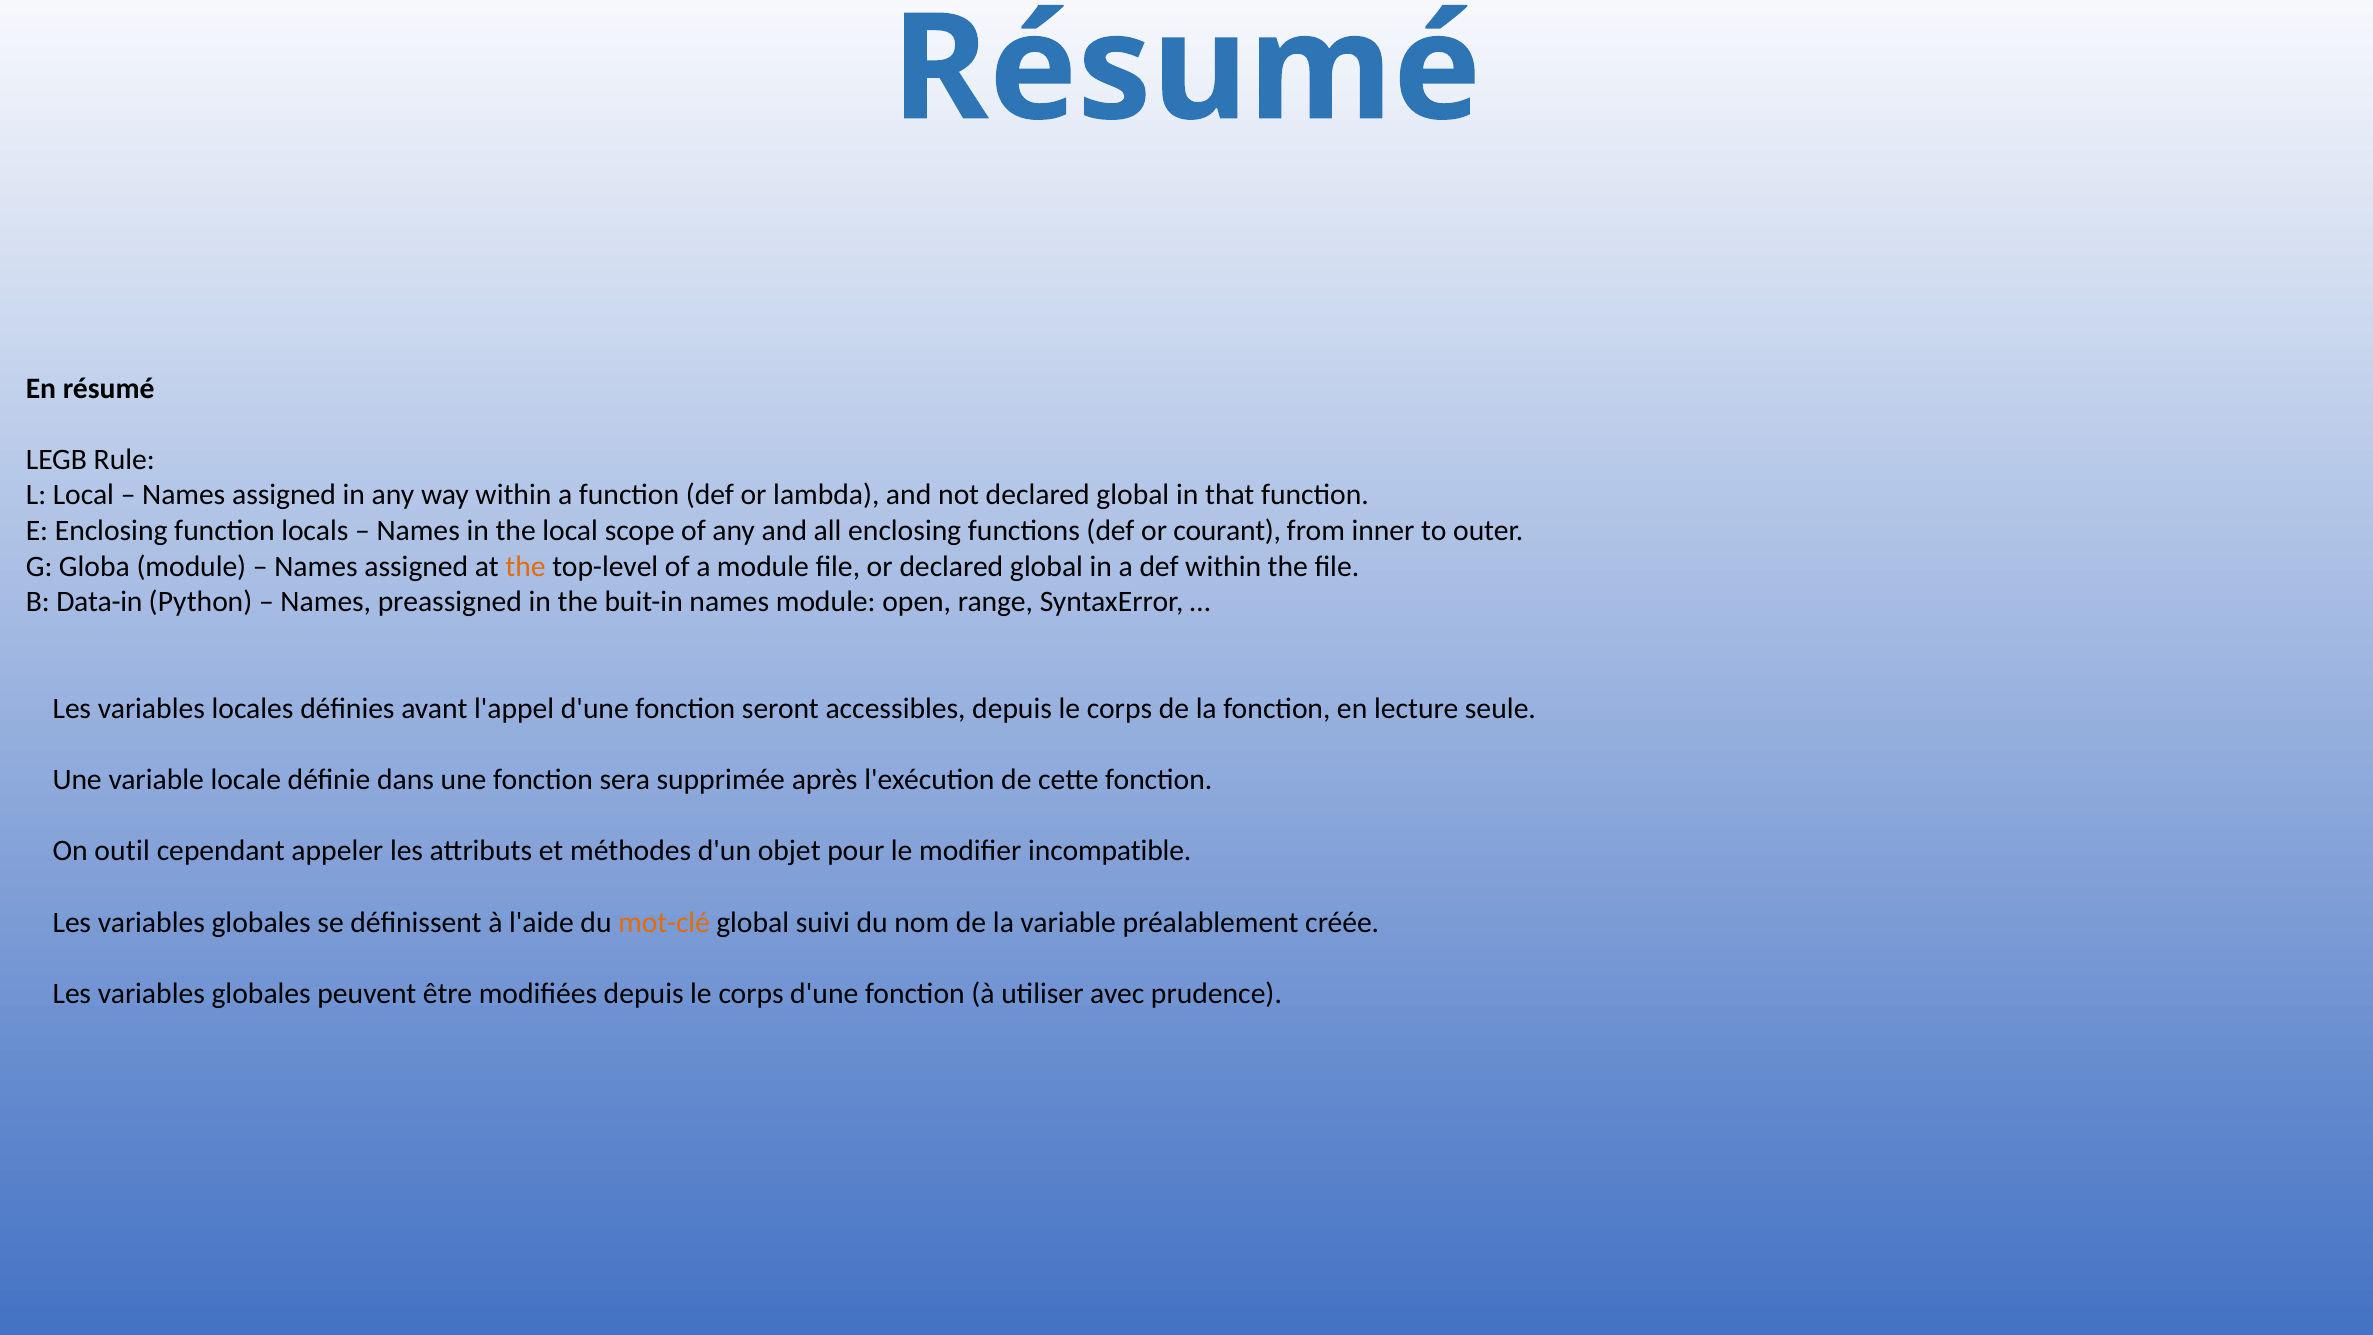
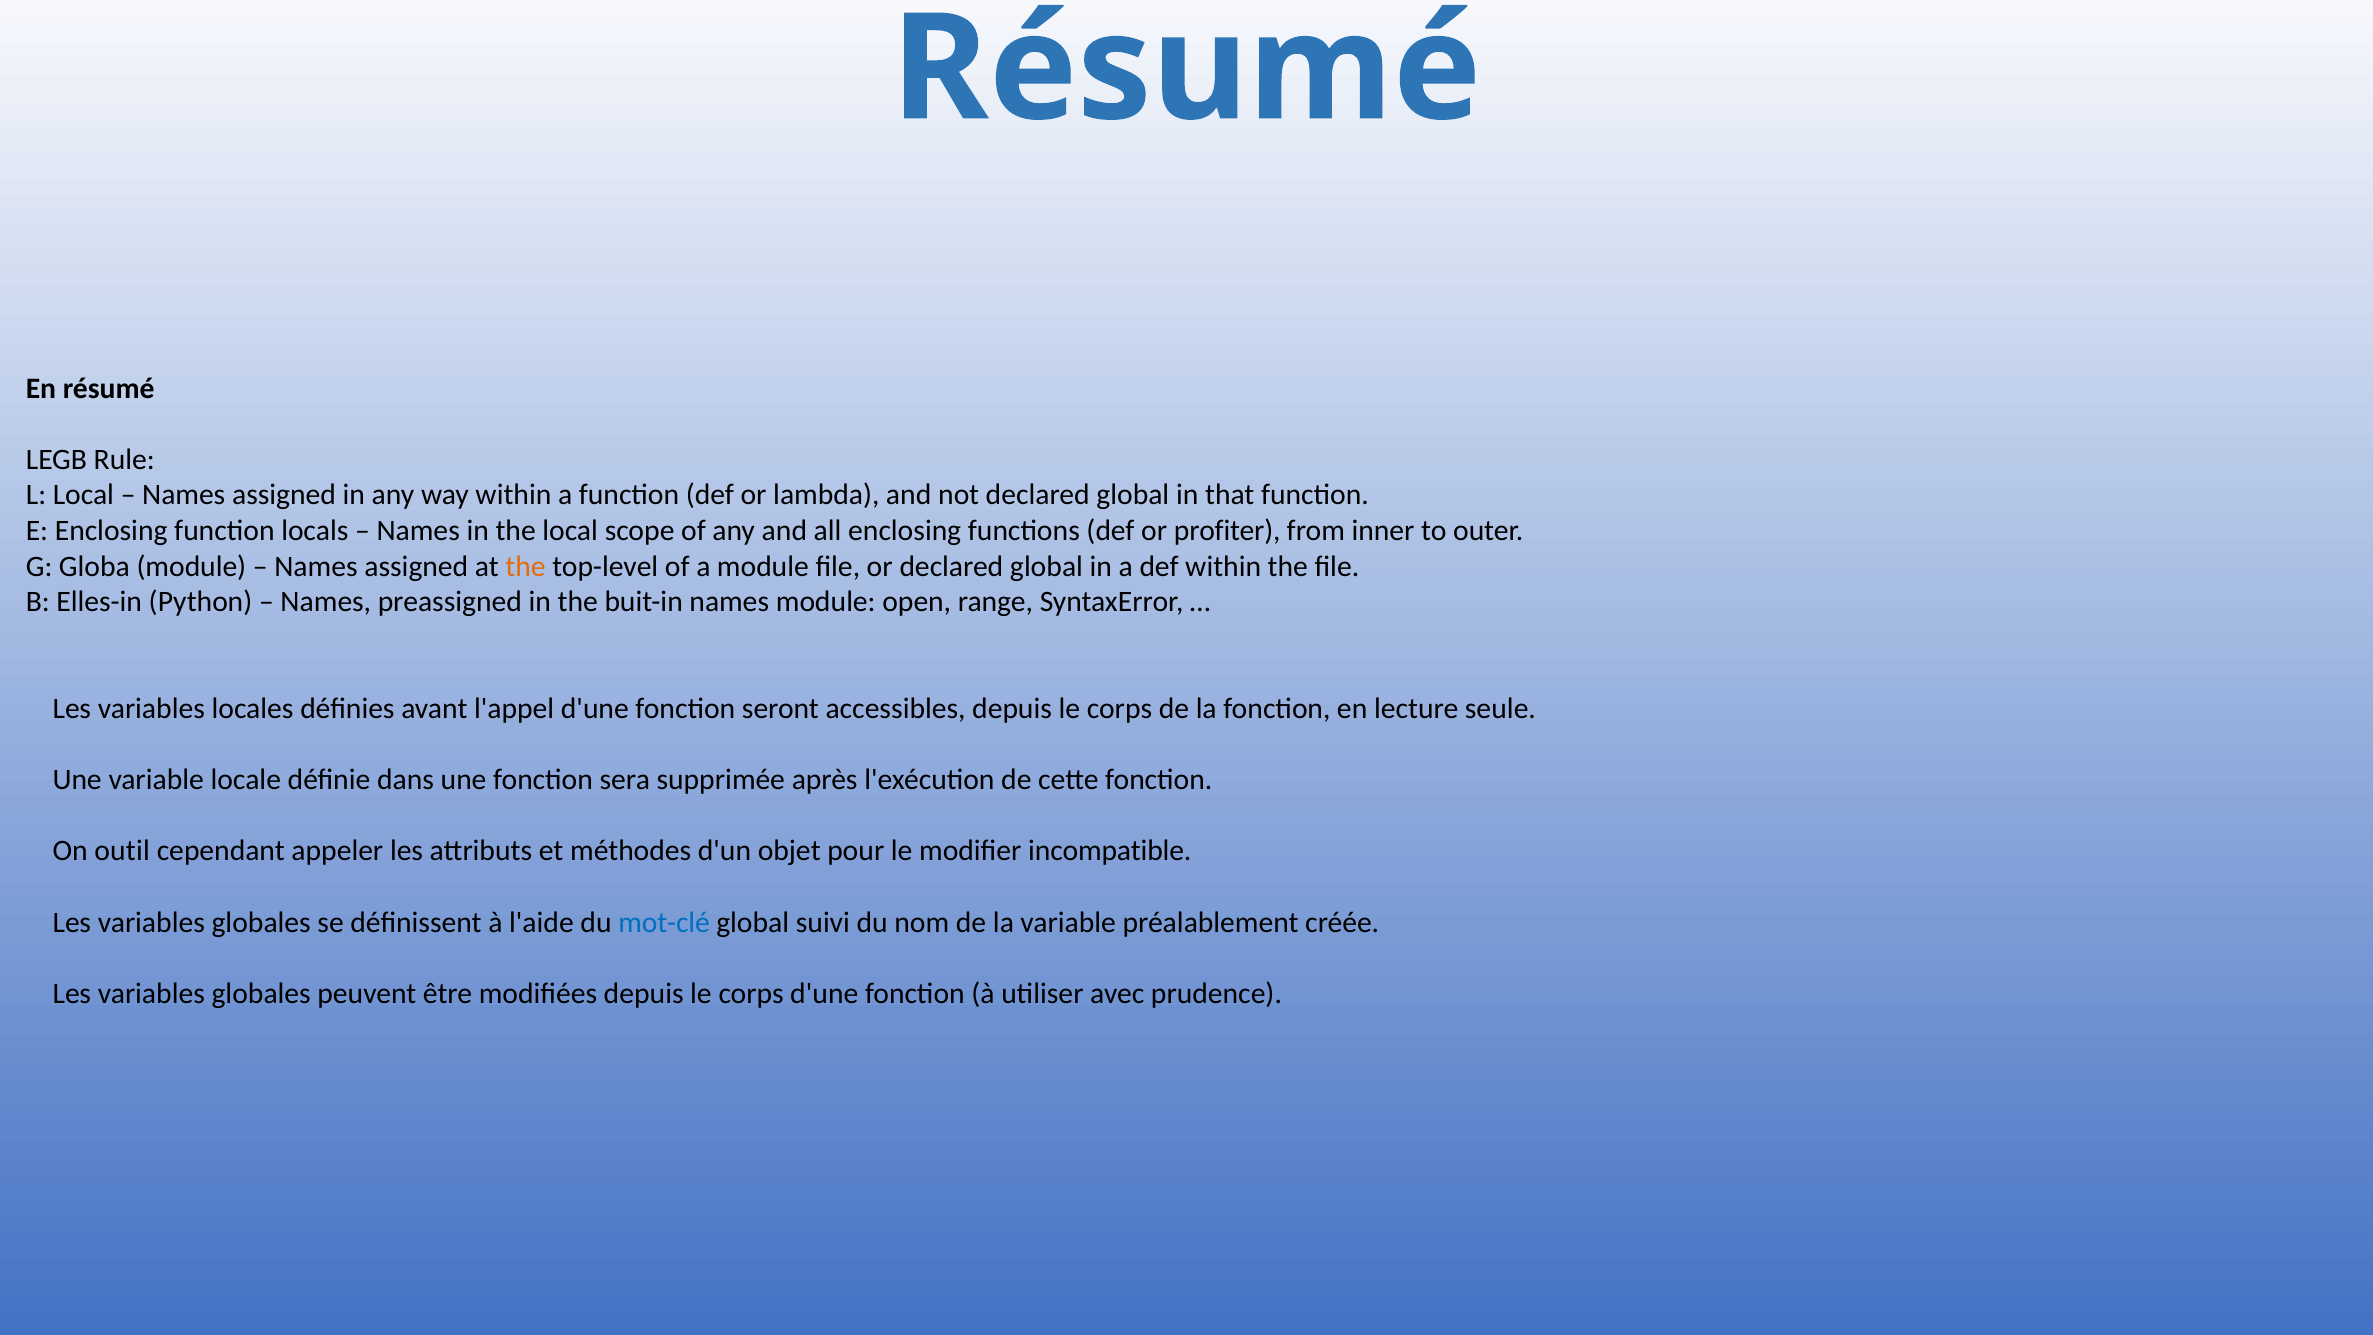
courant: courant -> profiter
Data-in: Data-in -> Elles-in
mot-clé colour: orange -> blue
